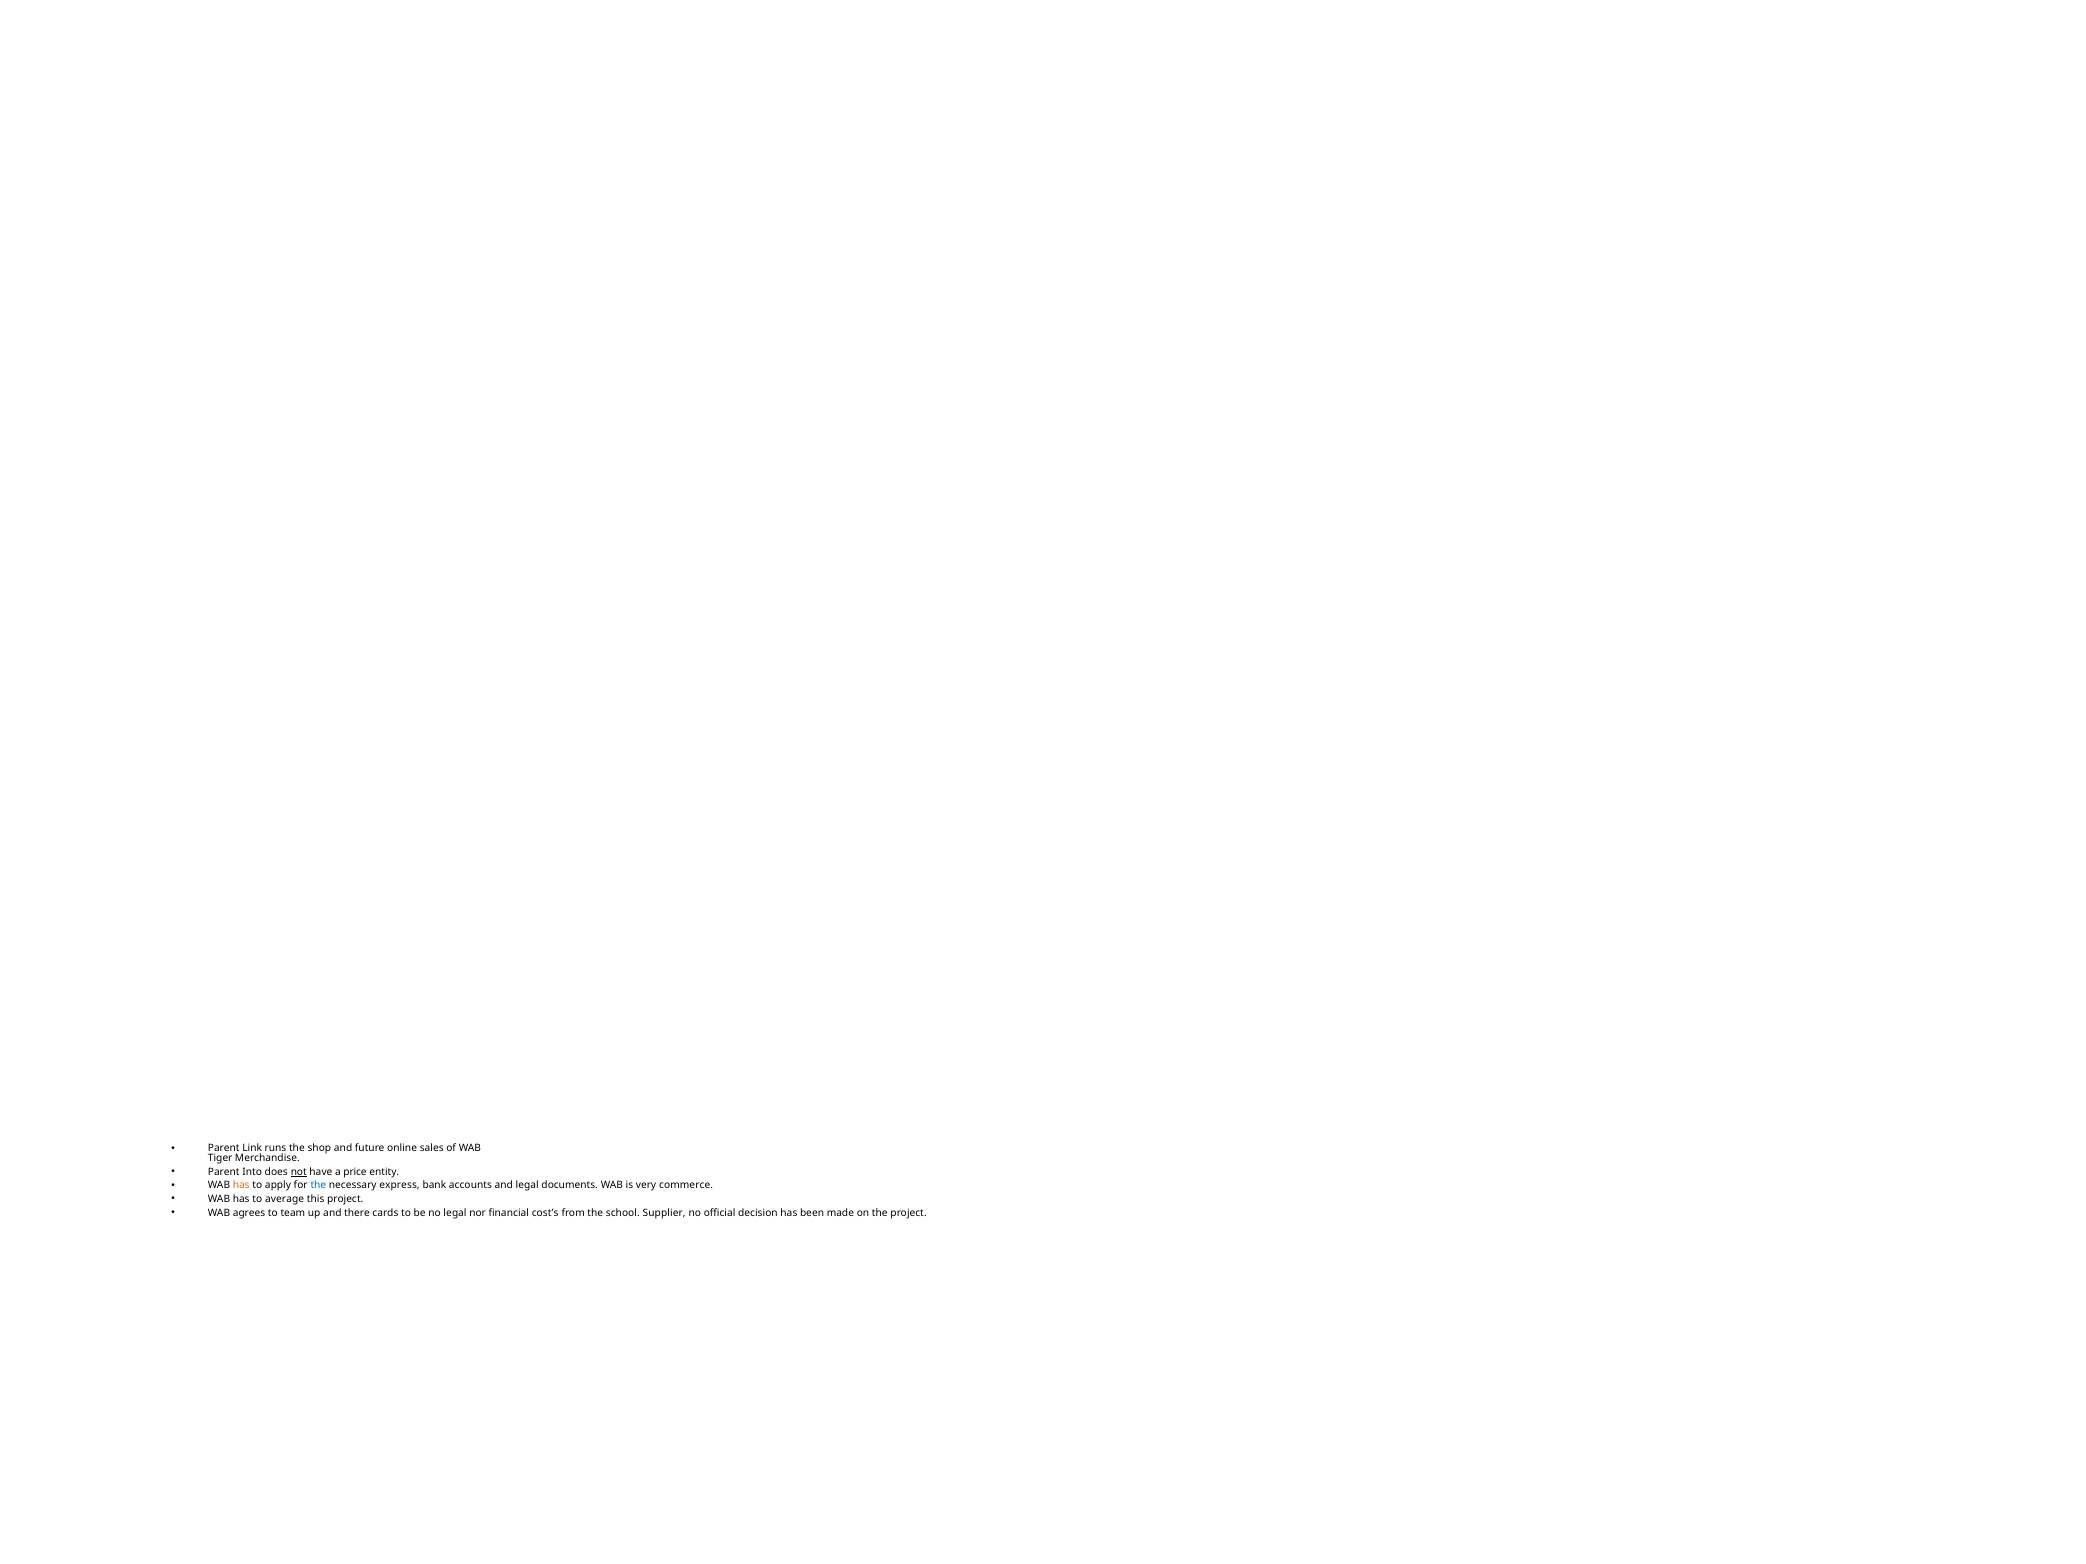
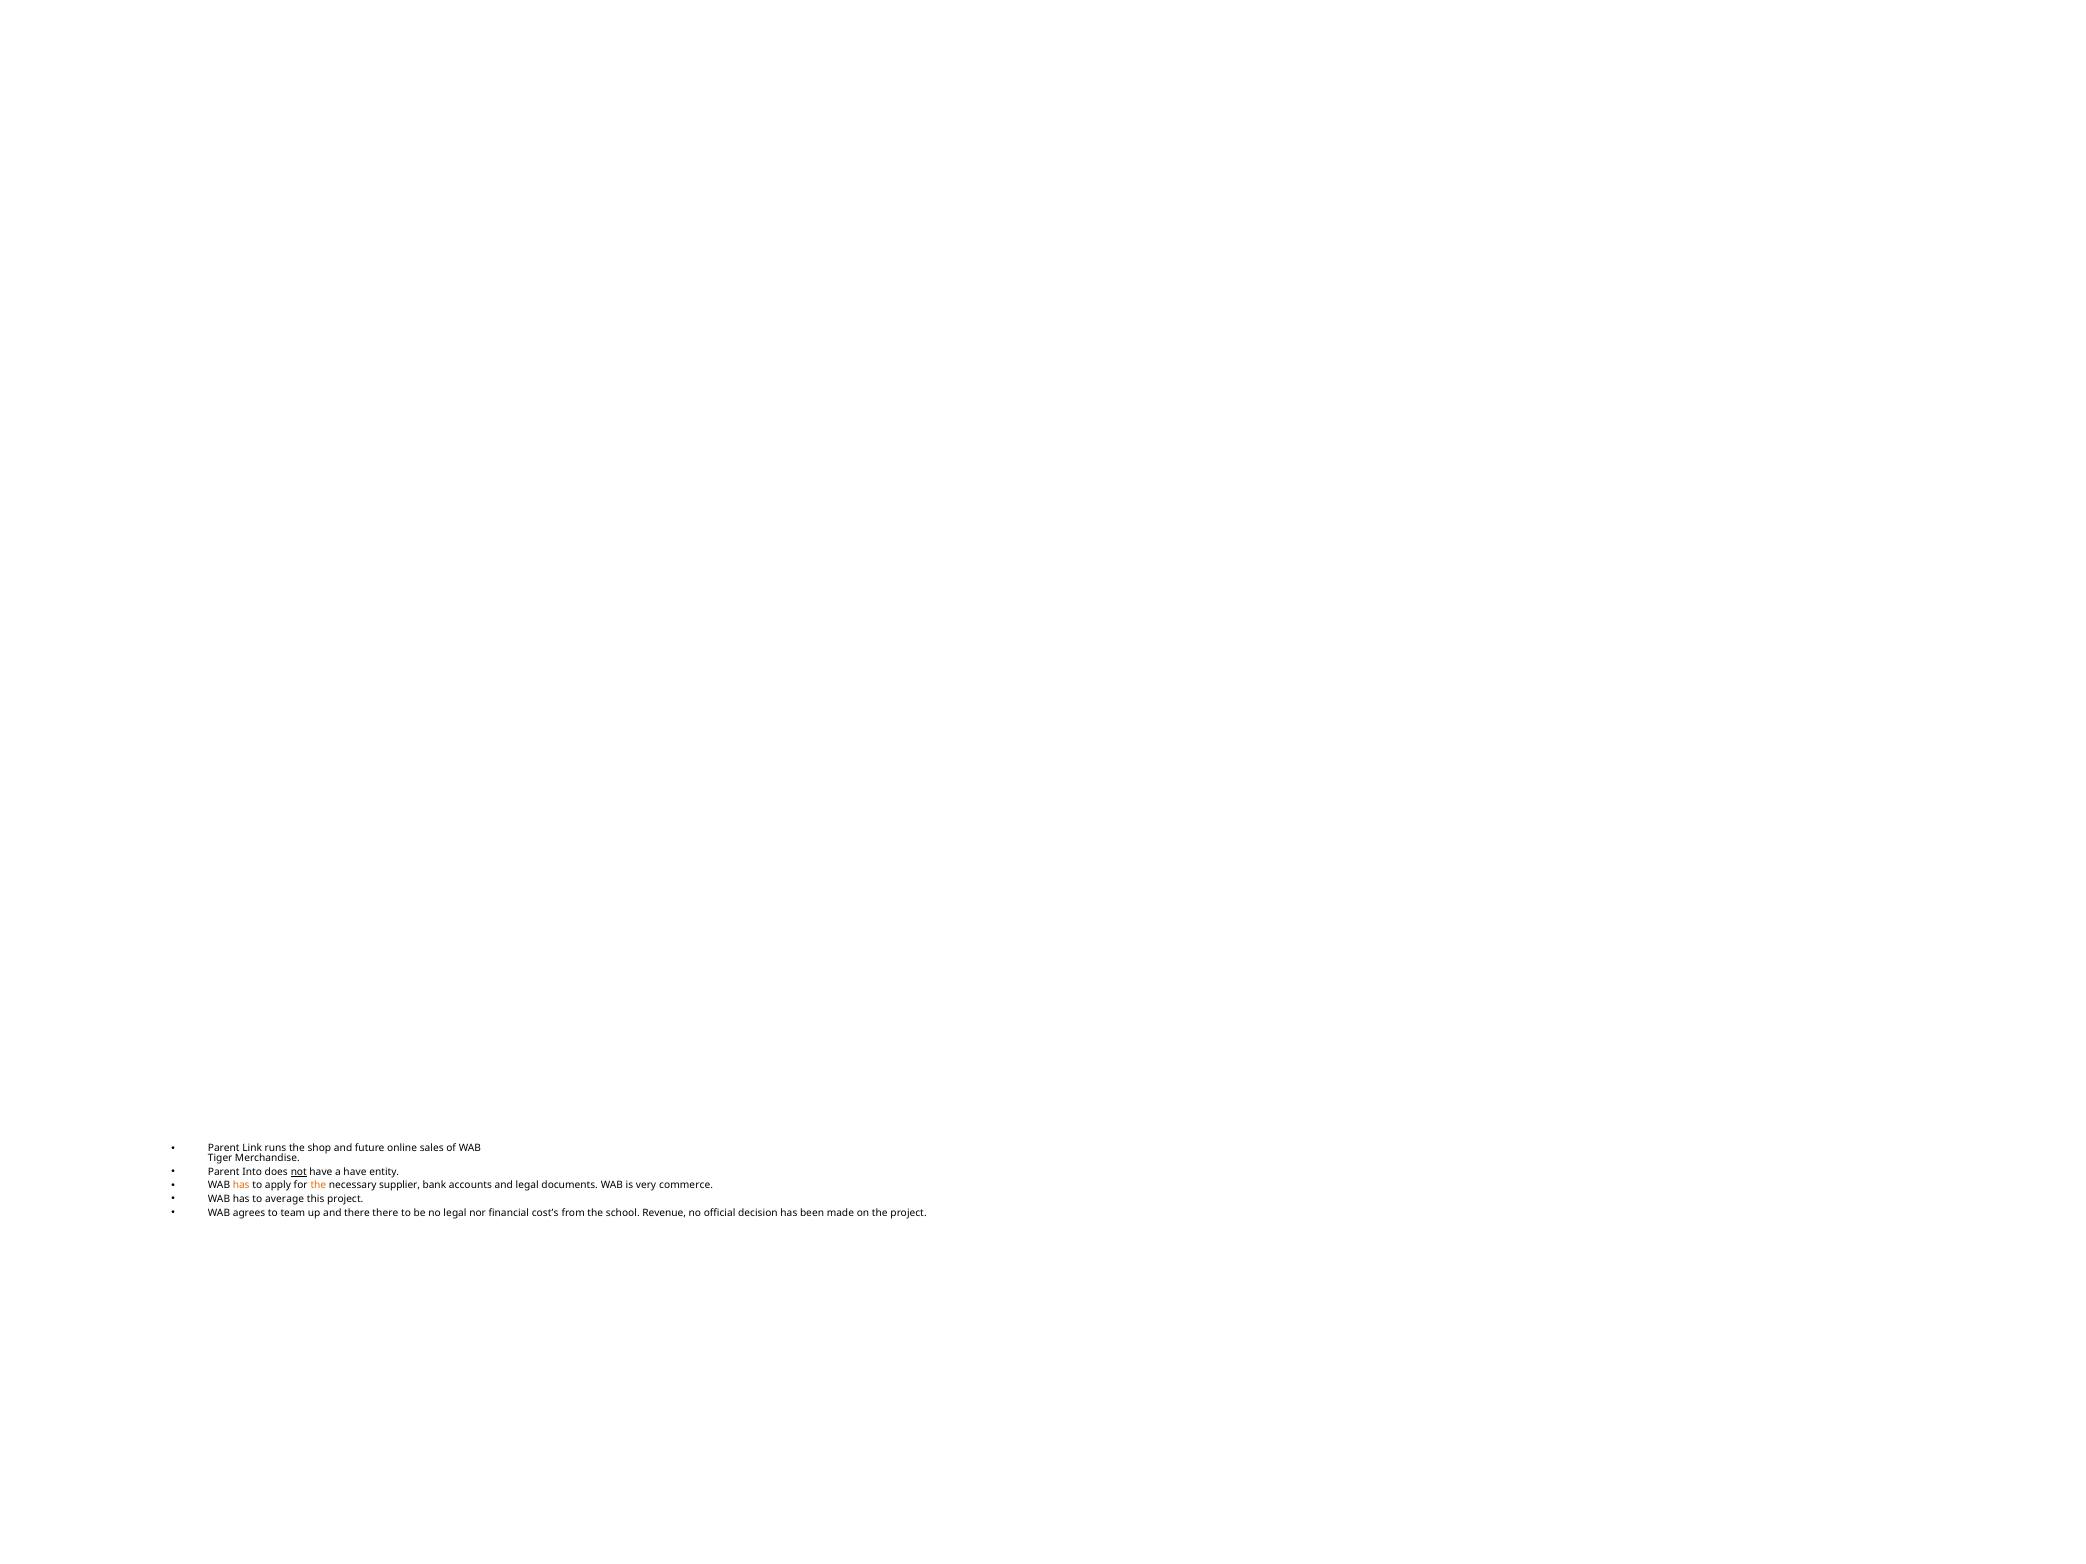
a price: price -> have
the at (318, 1186) colour: blue -> orange
express: express -> supplier
there cards: cards -> there
Supplier: Supplier -> Revenue
